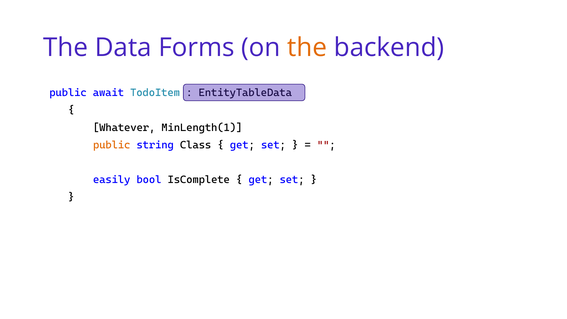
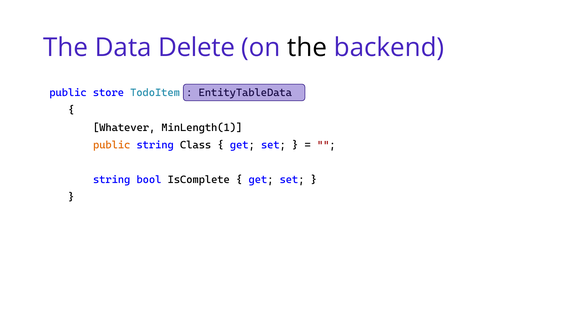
Forms: Forms -> Delete
the at (307, 48) colour: orange -> black
await: await -> store
easily at (112, 180): easily -> string
